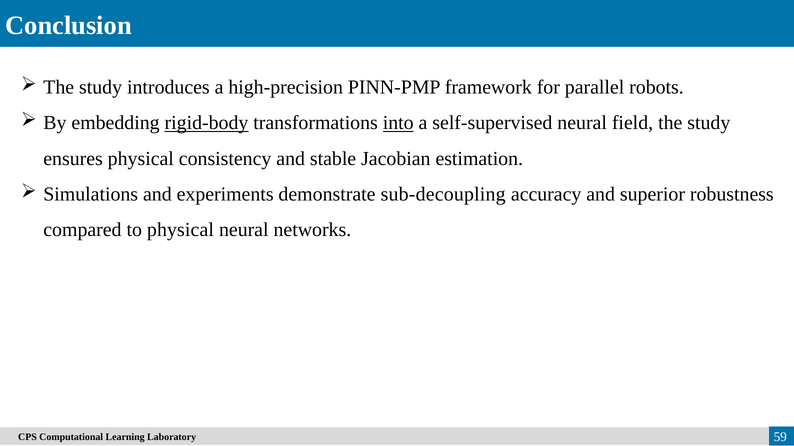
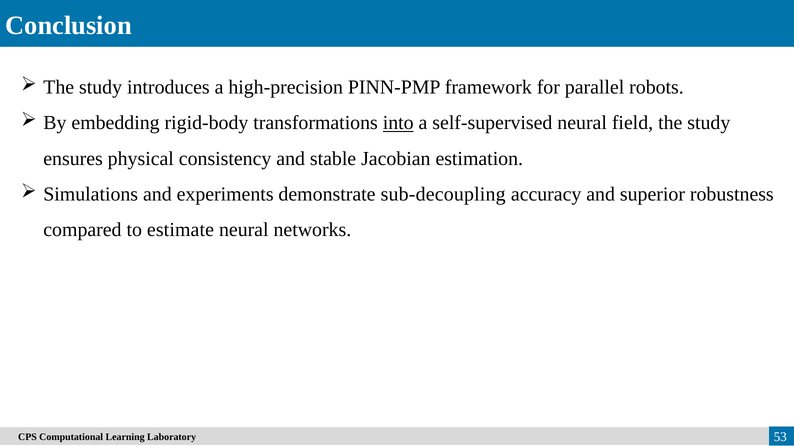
rigid-body underline: present -> none
to physical: physical -> estimate
59: 59 -> 53
